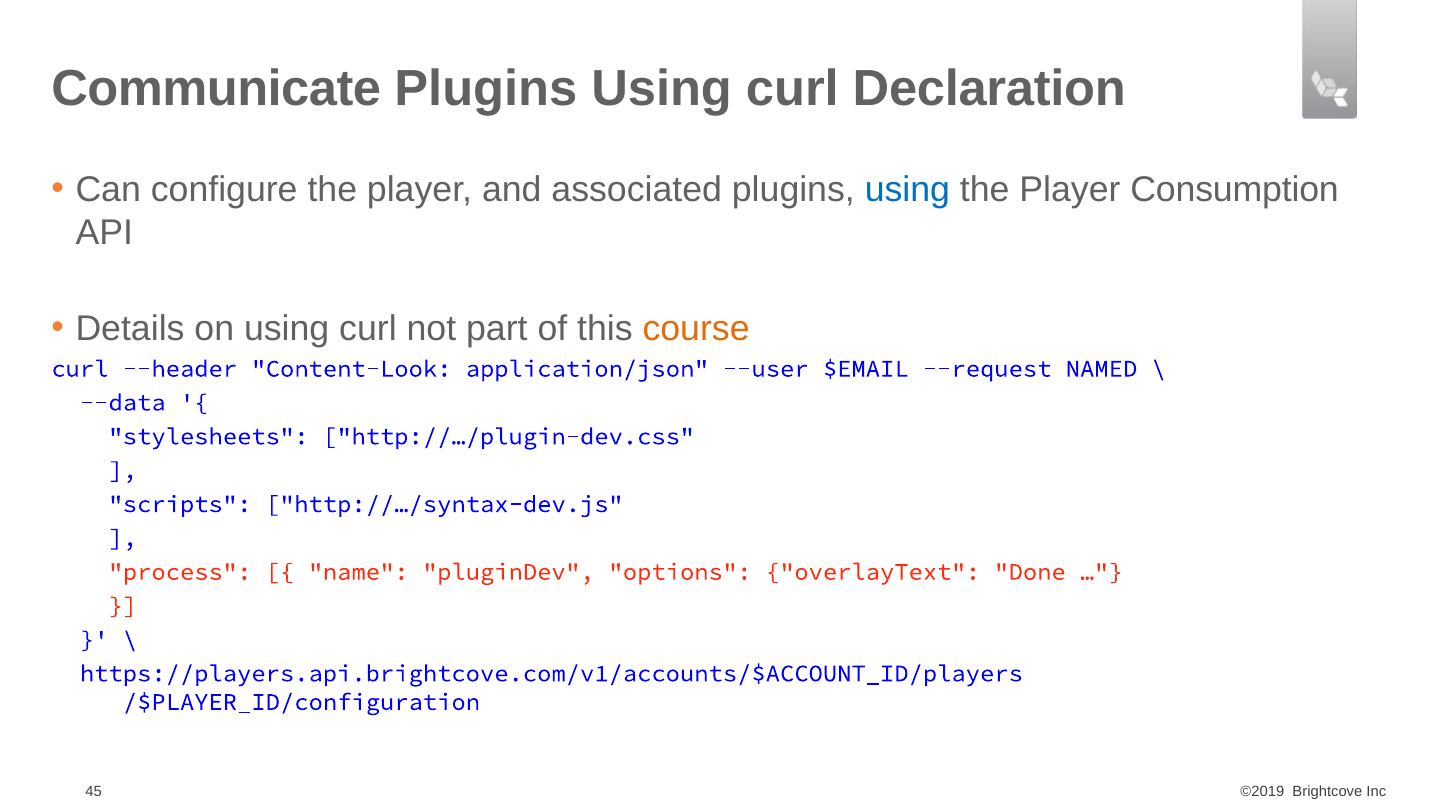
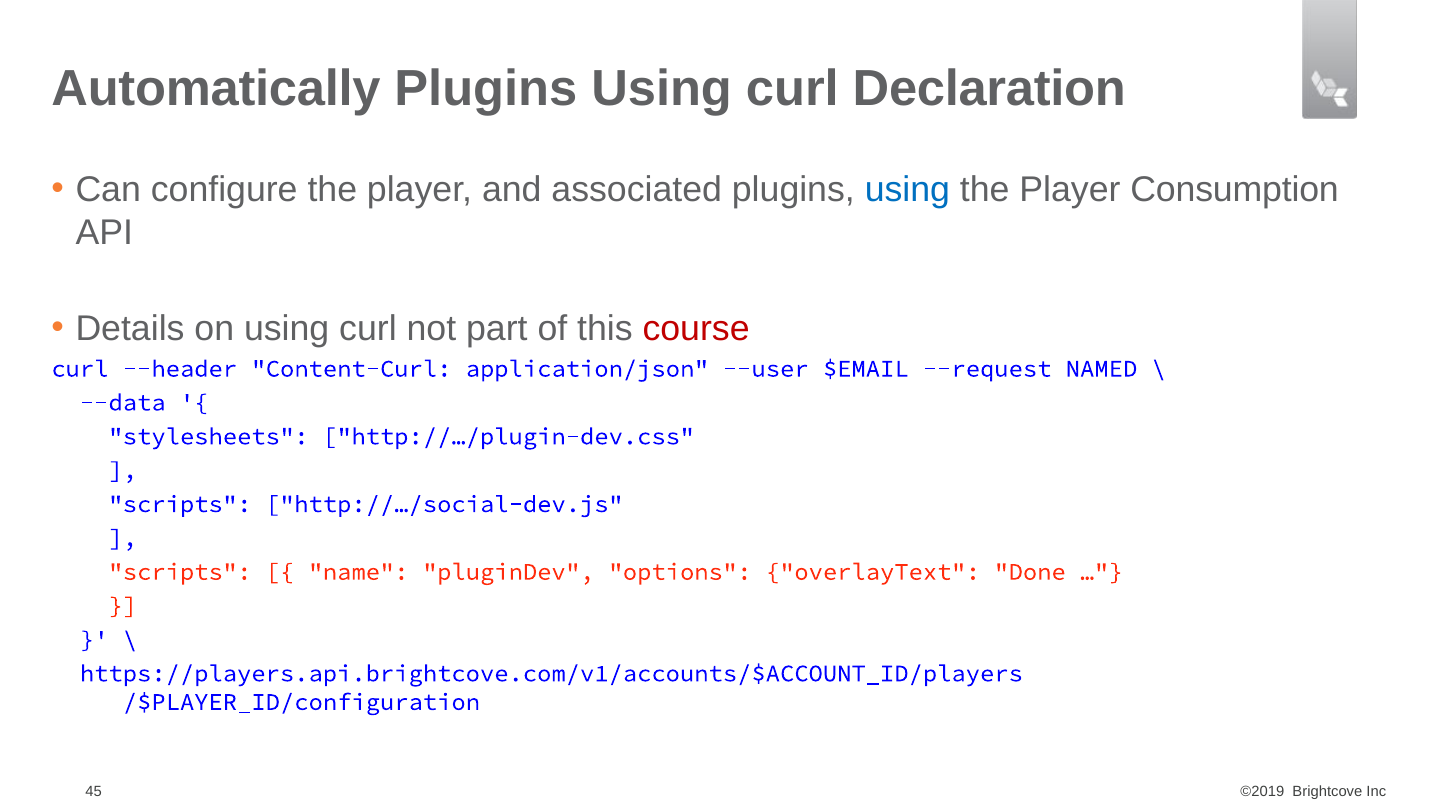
Communicate: Communicate -> Automatically
course colour: orange -> red
Content-Look: Content-Look -> Content-Curl
http://…/syntax-dev.js: http://…/syntax-dev.js -> http://…/social-dev.js
process at (180, 572): process -> scripts
